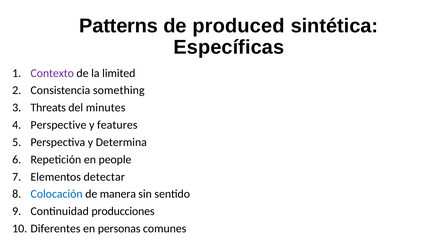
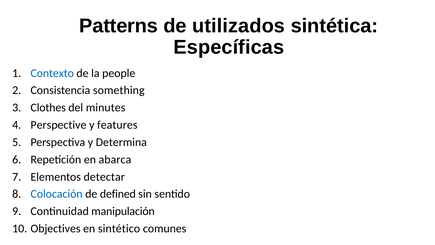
produced: produced -> utilizados
Contexto colour: purple -> blue
limited: limited -> people
Threats: Threats -> Clothes
people: people -> abarca
manera: manera -> defined
producciones: producciones -> manipulación
Diferentes: Diferentes -> Objectives
personas: personas -> sintético
